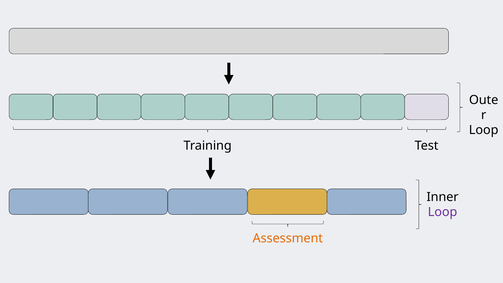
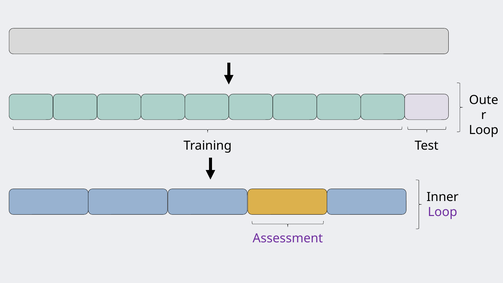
Assessment colour: orange -> purple
